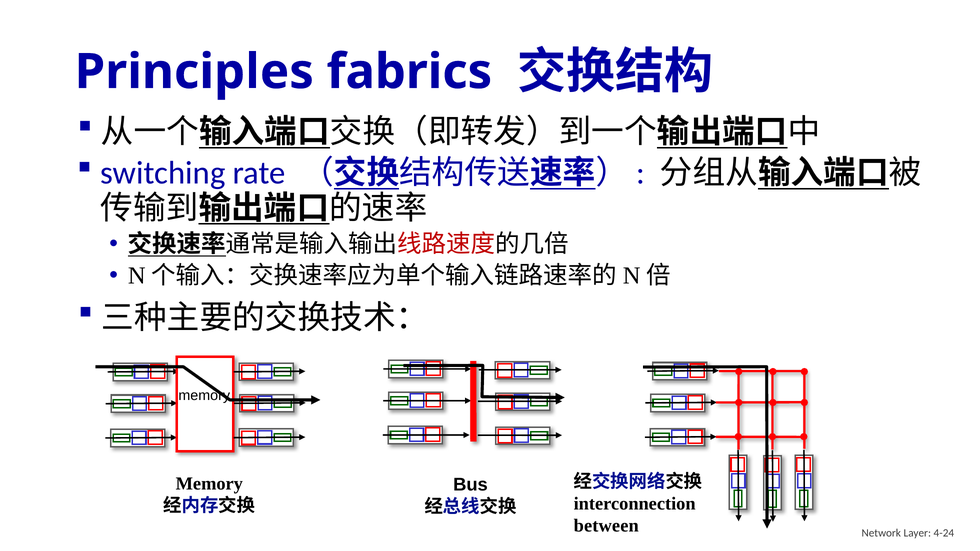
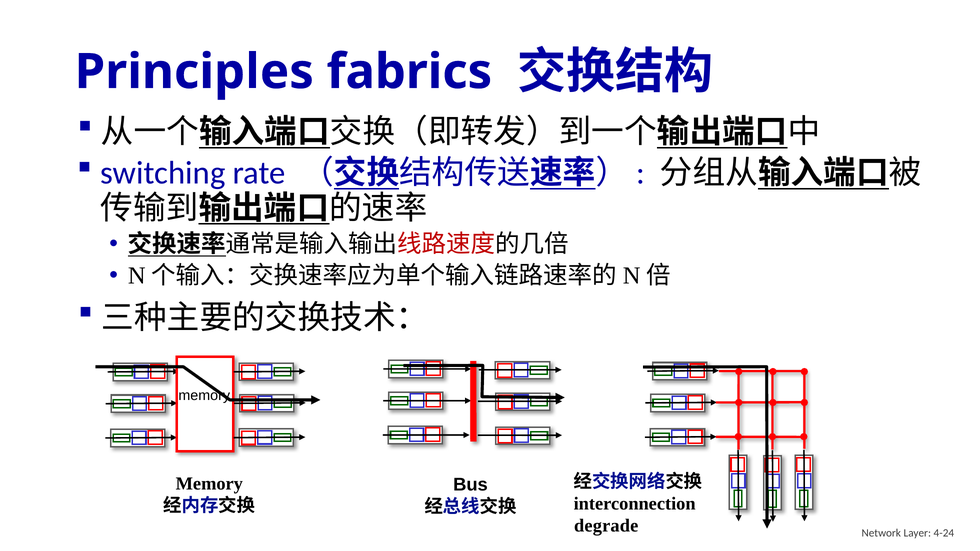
between: between -> degrade
